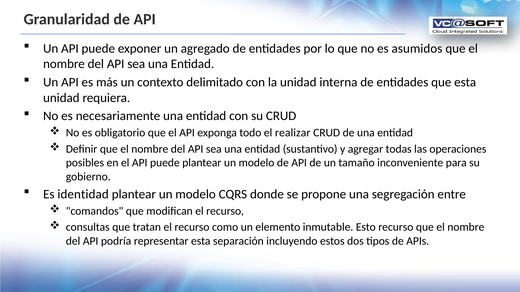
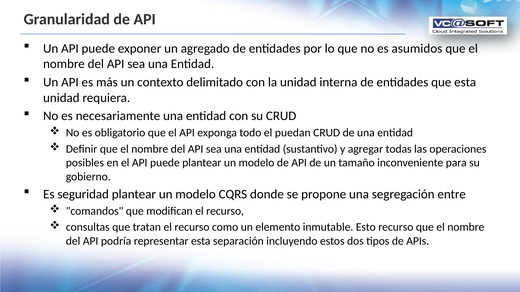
realizar: realizar -> puedan
identidad: identidad -> seguridad
